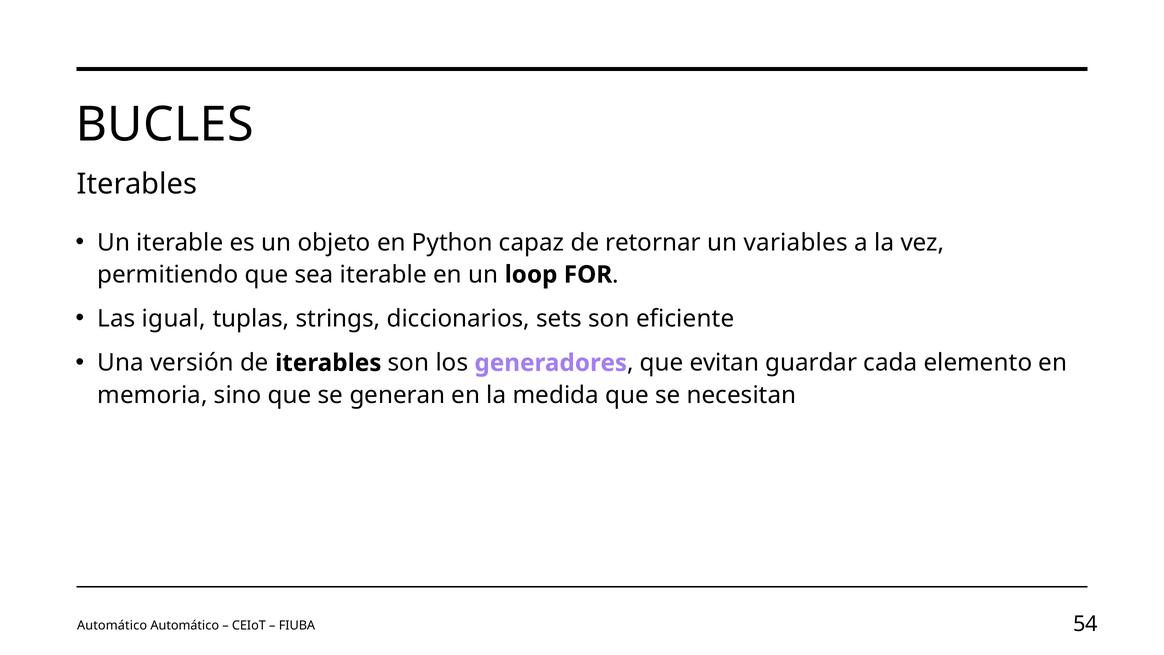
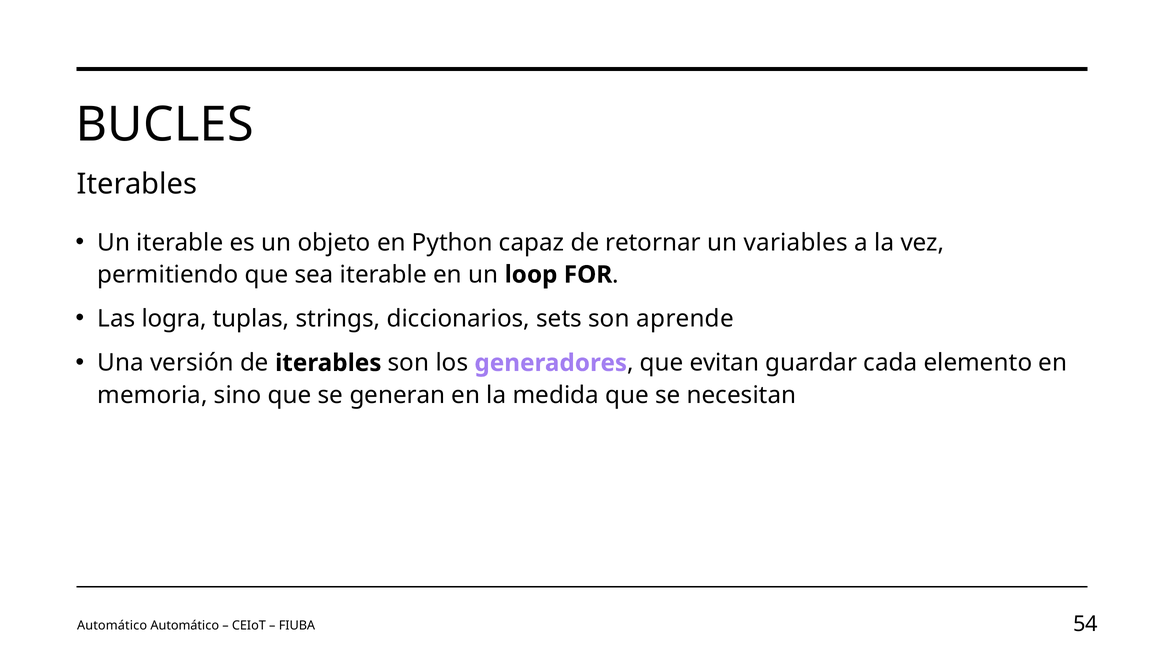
igual: igual -> logra
eficiente: eficiente -> aprende
